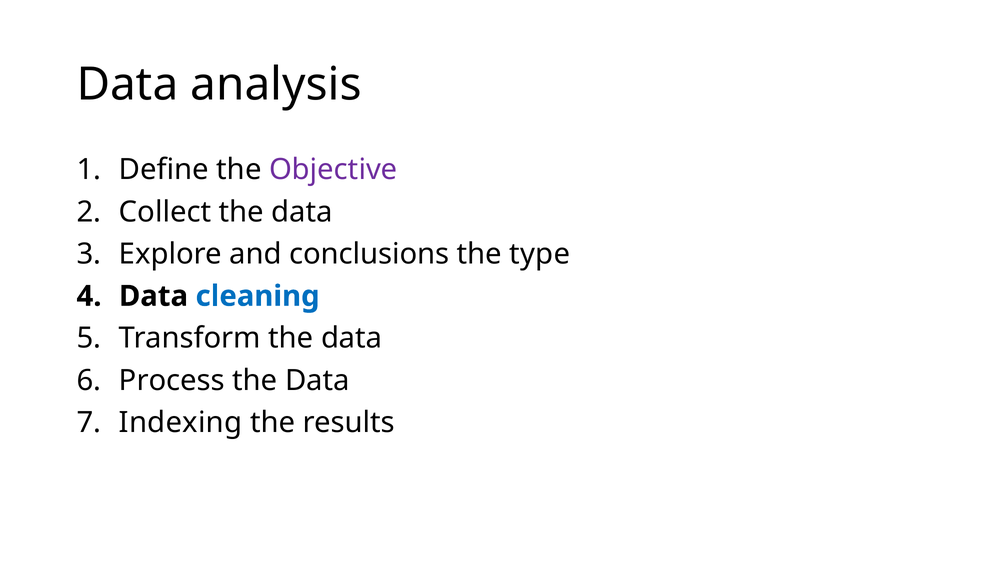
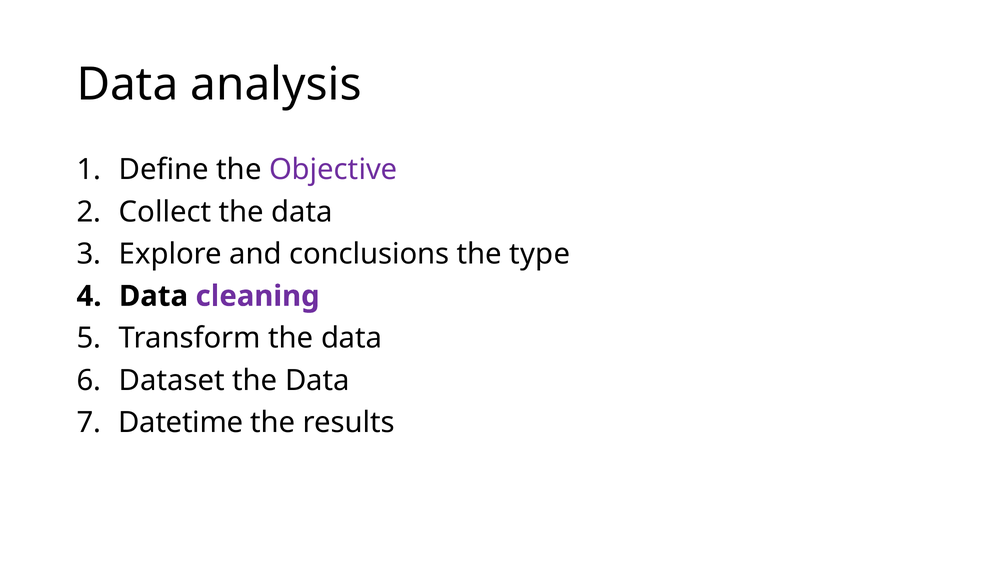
cleaning colour: blue -> purple
Process: Process -> Dataset
Indexing: Indexing -> Datetime
